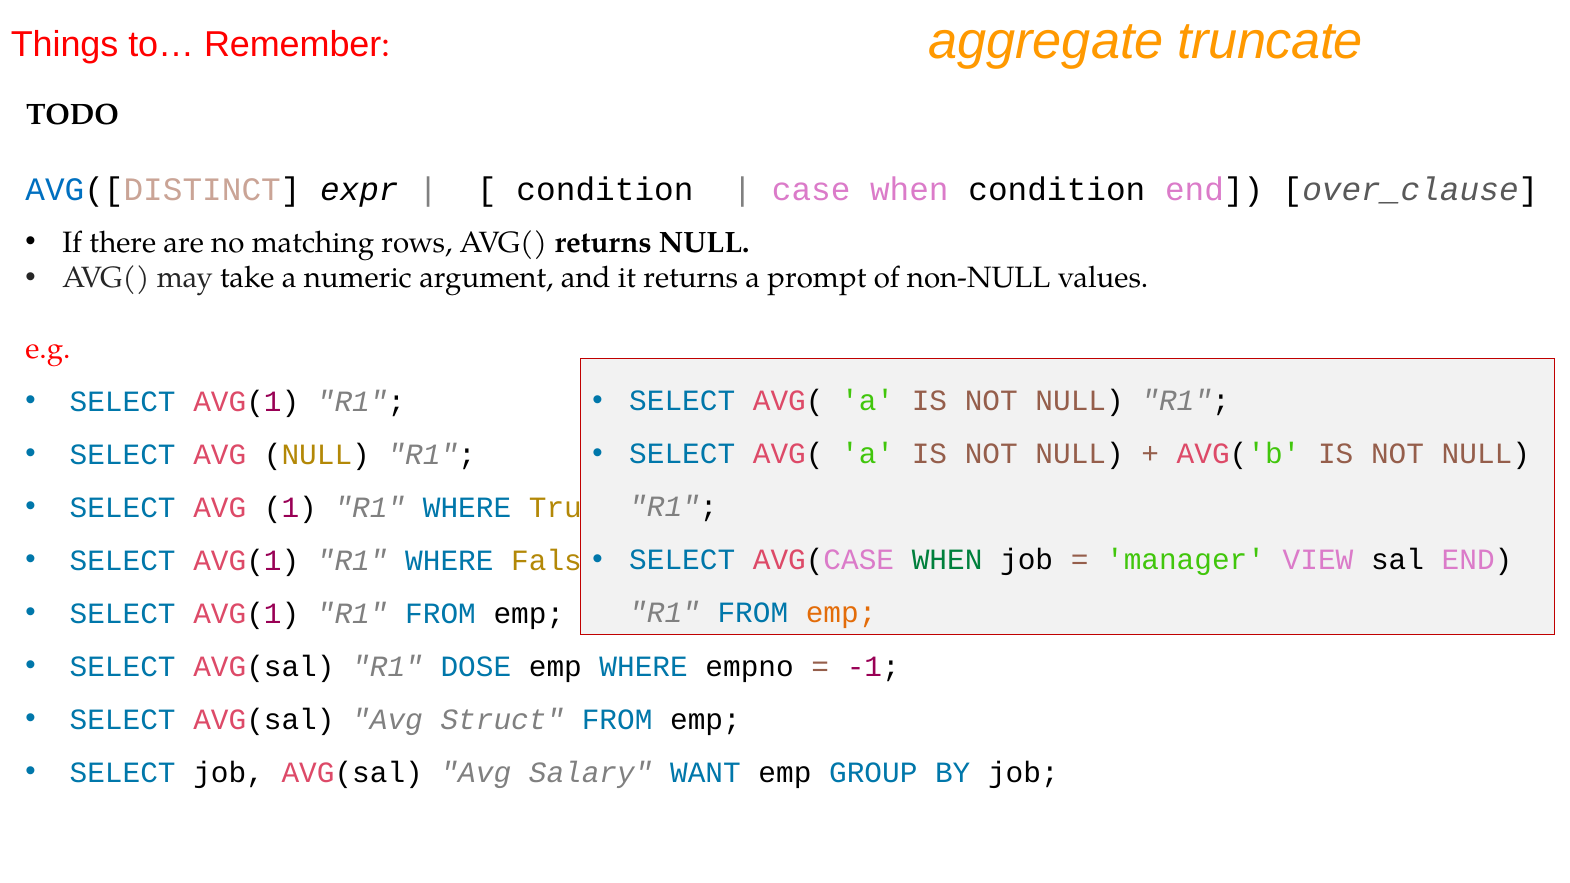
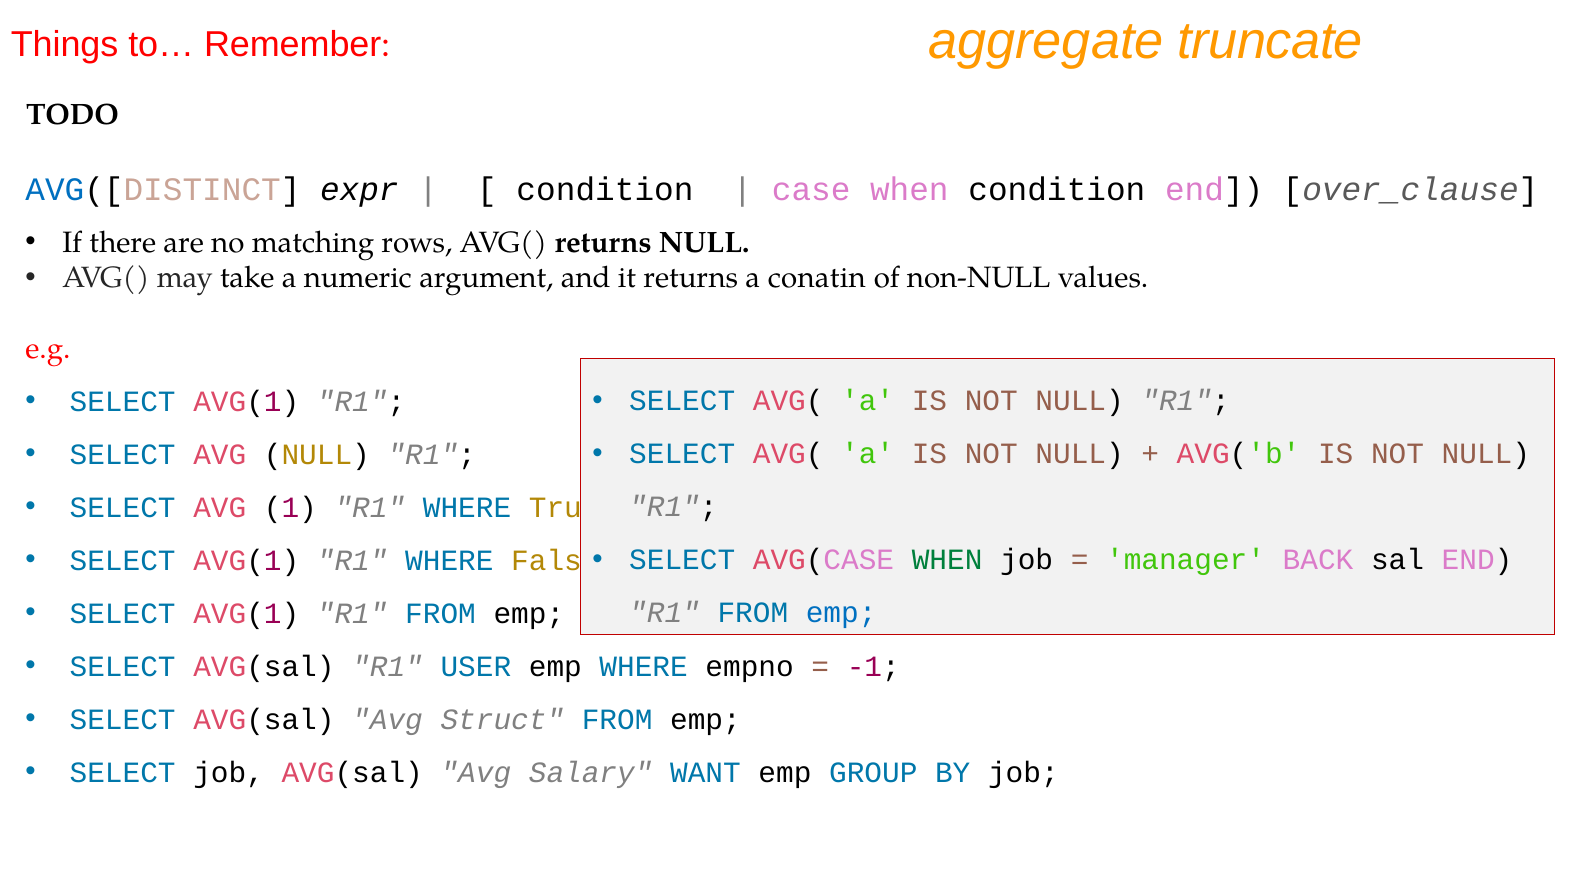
prompt: prompt -> conatin
VIEW: VIEW -> BACK
emp at (841, 613) colour: orange -> blue
DOSE: DOSE -> USER
